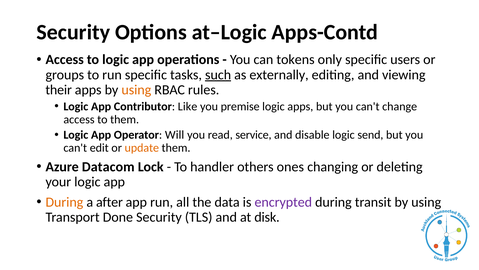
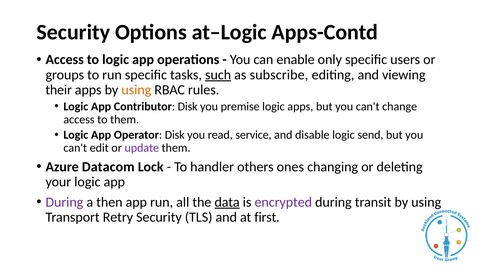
tokens: tokens -> enable
externally: externally -> subscribe
Contributor Like: Like -> Disk
Operator Will: Will -> Disk
update colour: orange -> purple
During at (64, 202) colour: orange -> purple
after: after -> then
data underline: none -> present
Done: Done -> Retry
disk: disk -> first
